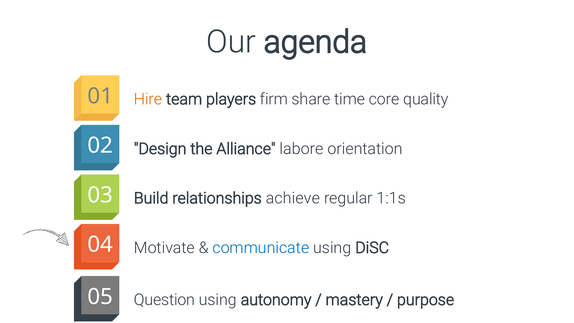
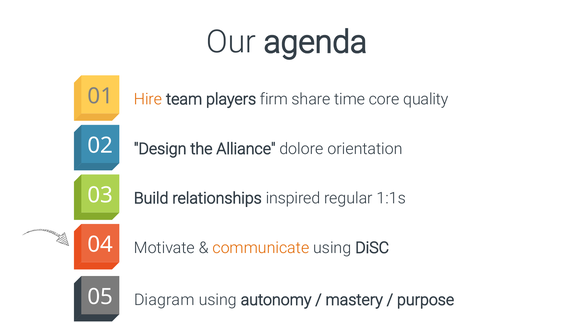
labore: labore -> dolore
achieve: achieve -> inspired
communicate colour: blue -> orange
Question: Question -> Diagram
